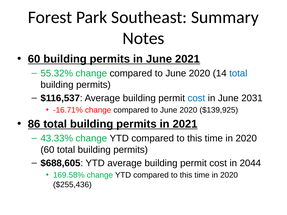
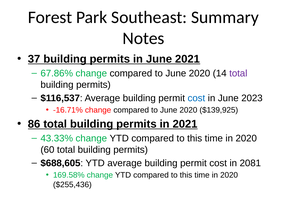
60 at (34, 59): 60 -> 37
55.32%: 55.32% -> 67.86%
total at (238, 73) colour: blue -> purple
2031: 2031 -> 2023
2044: 2044 -> 2081
